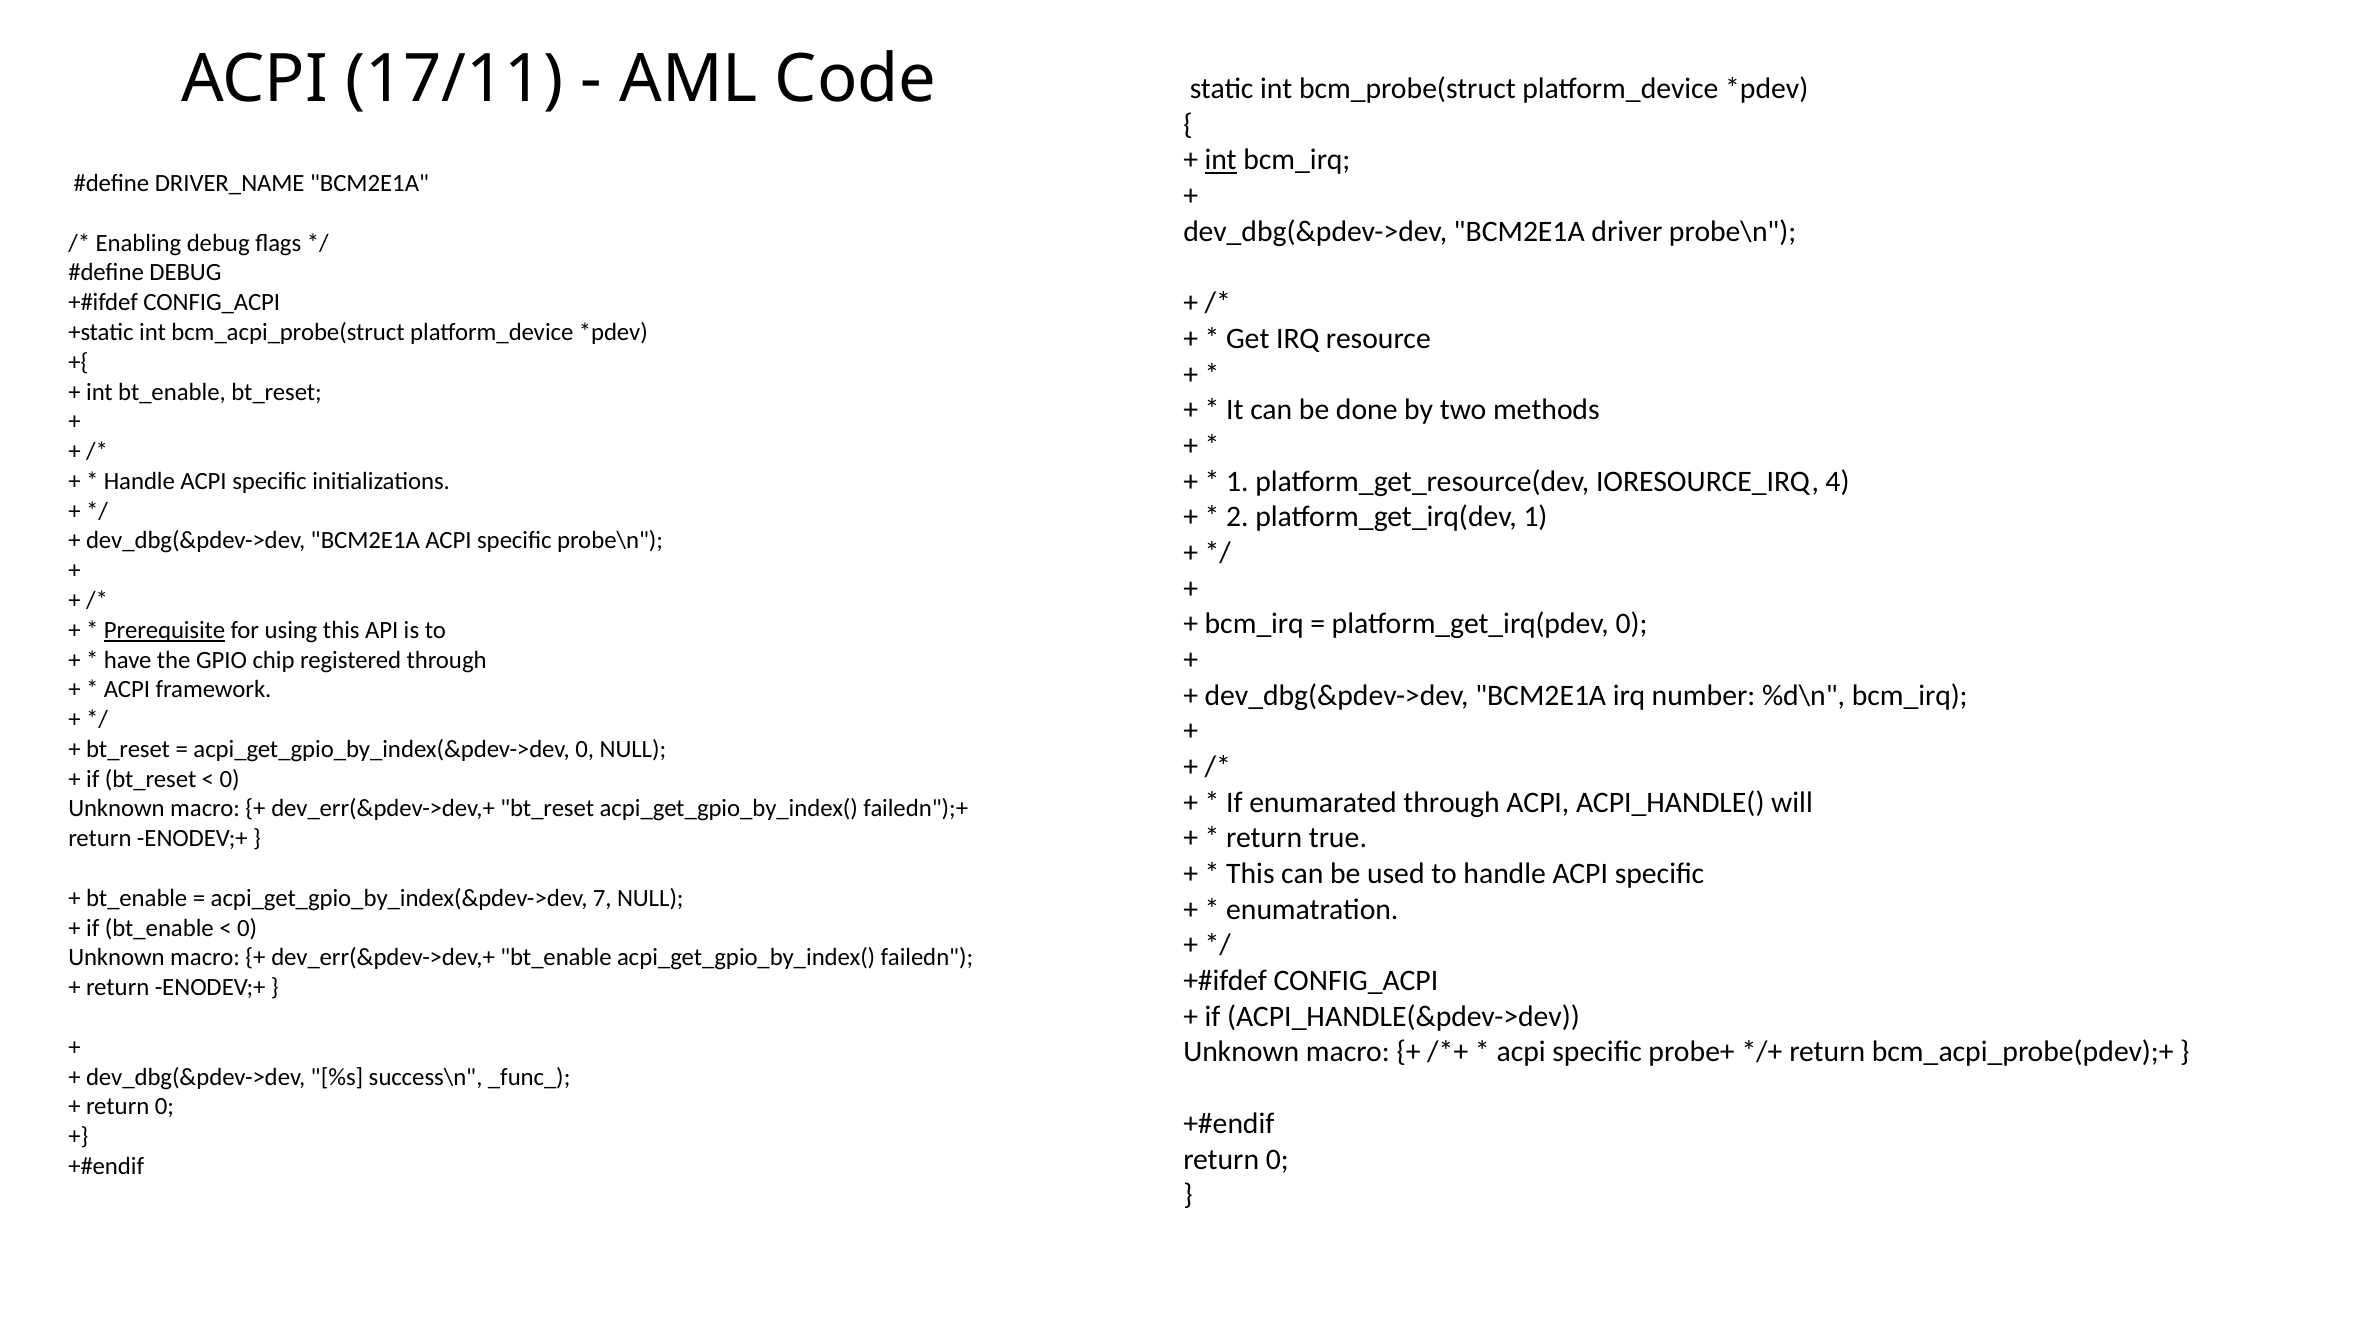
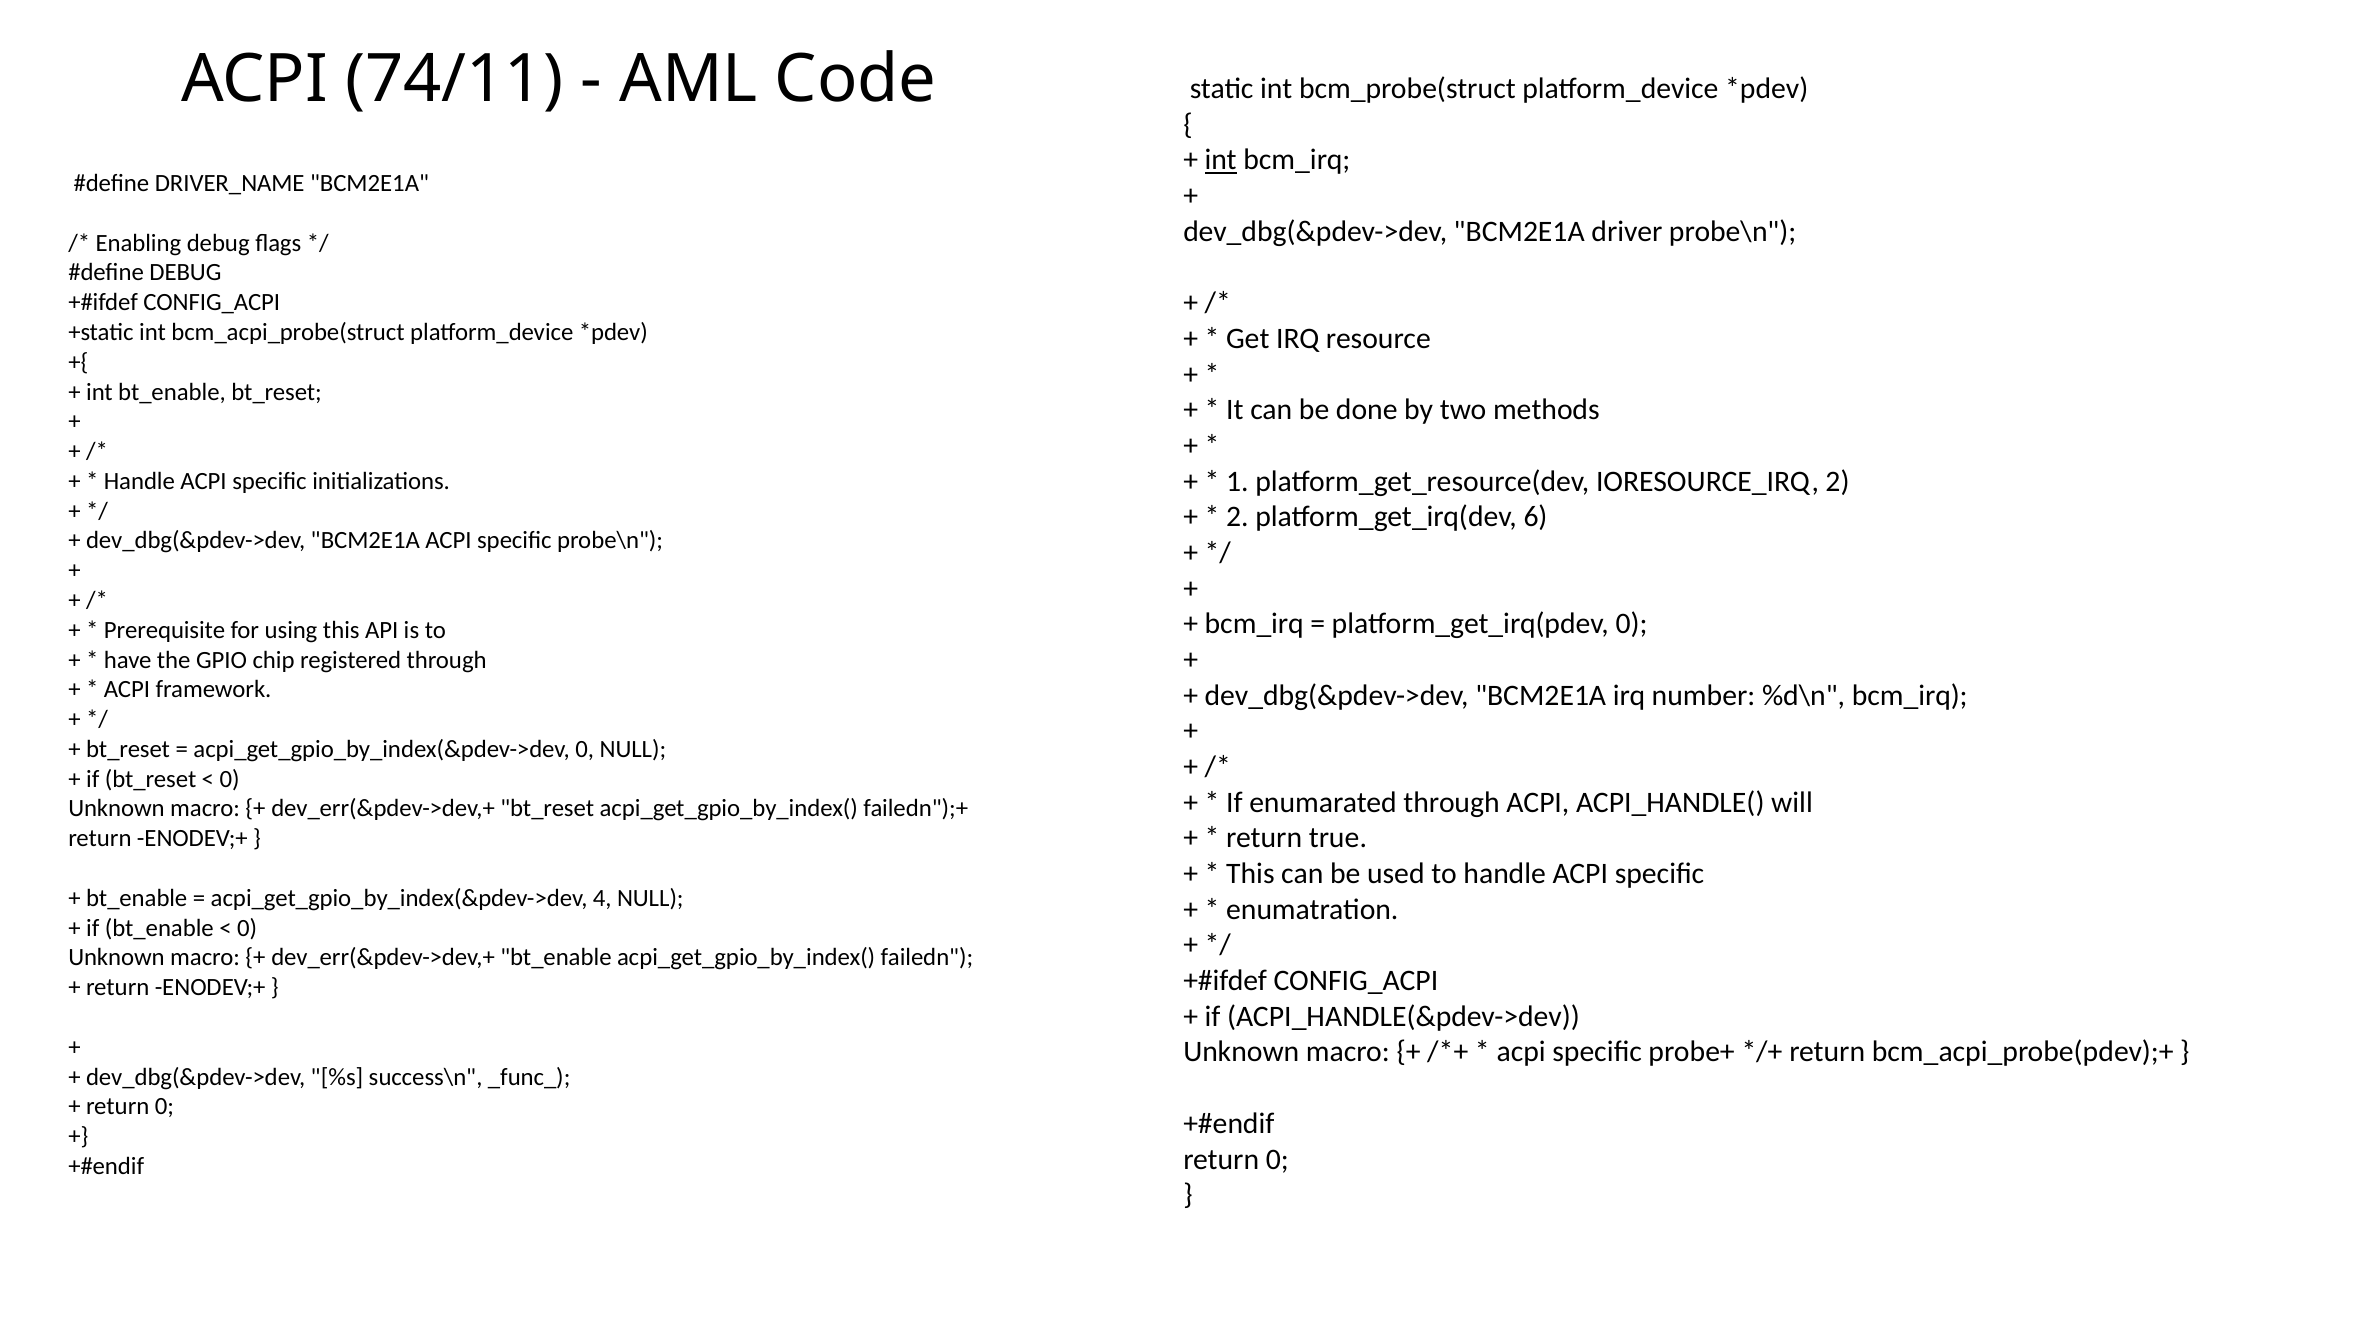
17/11: 17/11 -> 74/11
IORESOURCE_IRQ 4: 4 -> 2
platform_get_irq(dev 1: 1 -> 6
Prerequisite underline: present -> none
7: 7 -> 4
